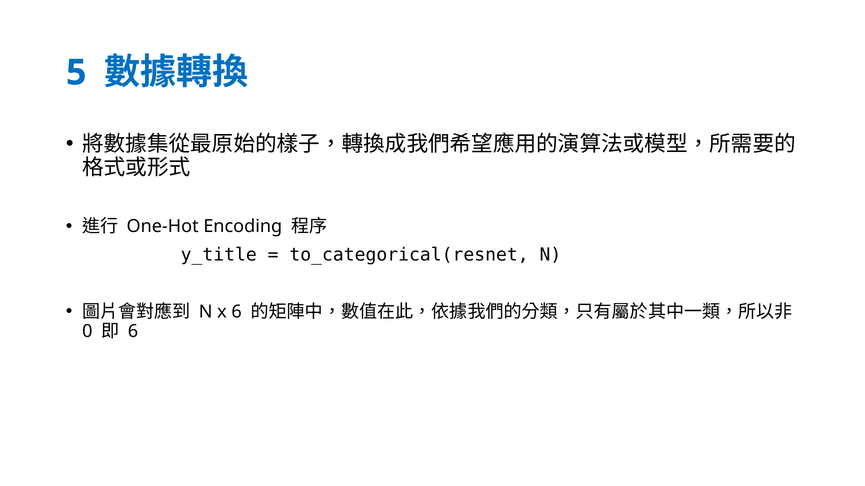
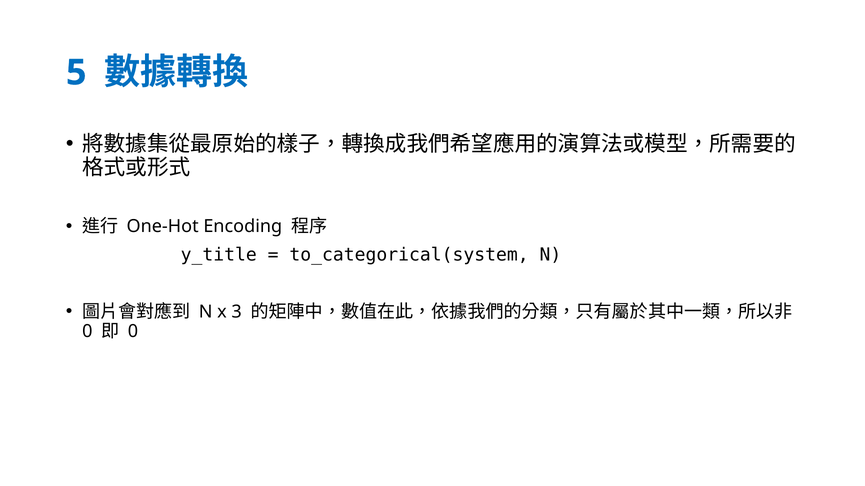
to_categorical(resnet: to_categorical(resnet -> to_categorical(system
x 6: 6 -> 3
6 at (133, 331): 6 -> 0
